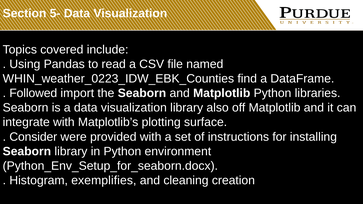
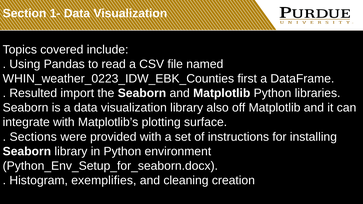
5-: 5- -> 1-
find: find -> first
Followed: Followed -> Resulted
Consider: Consider -> Sections
